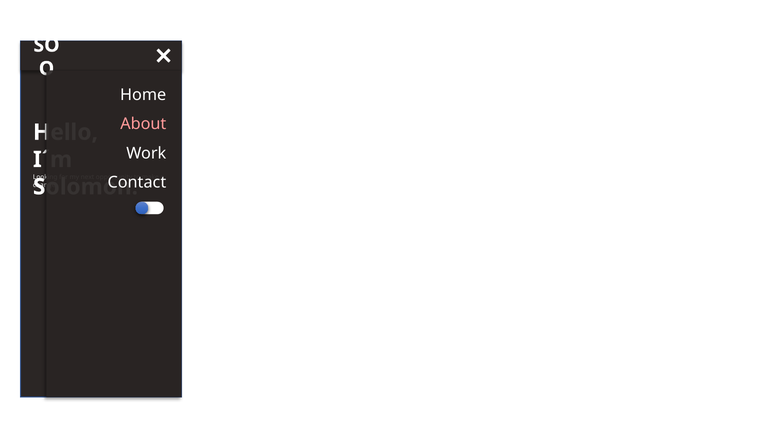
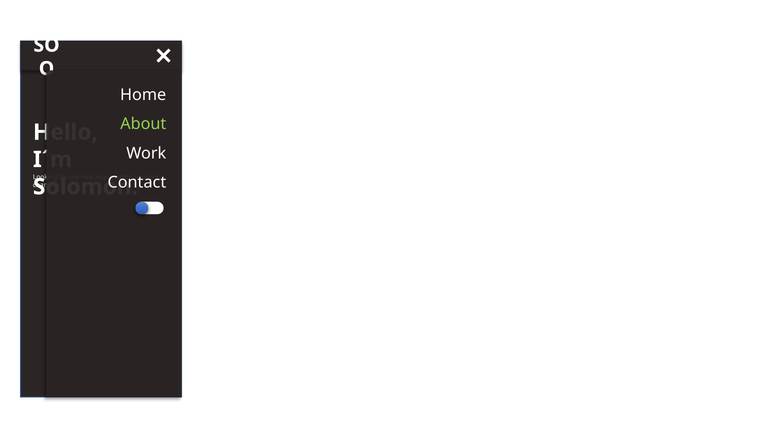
About colour: pink -> light green
